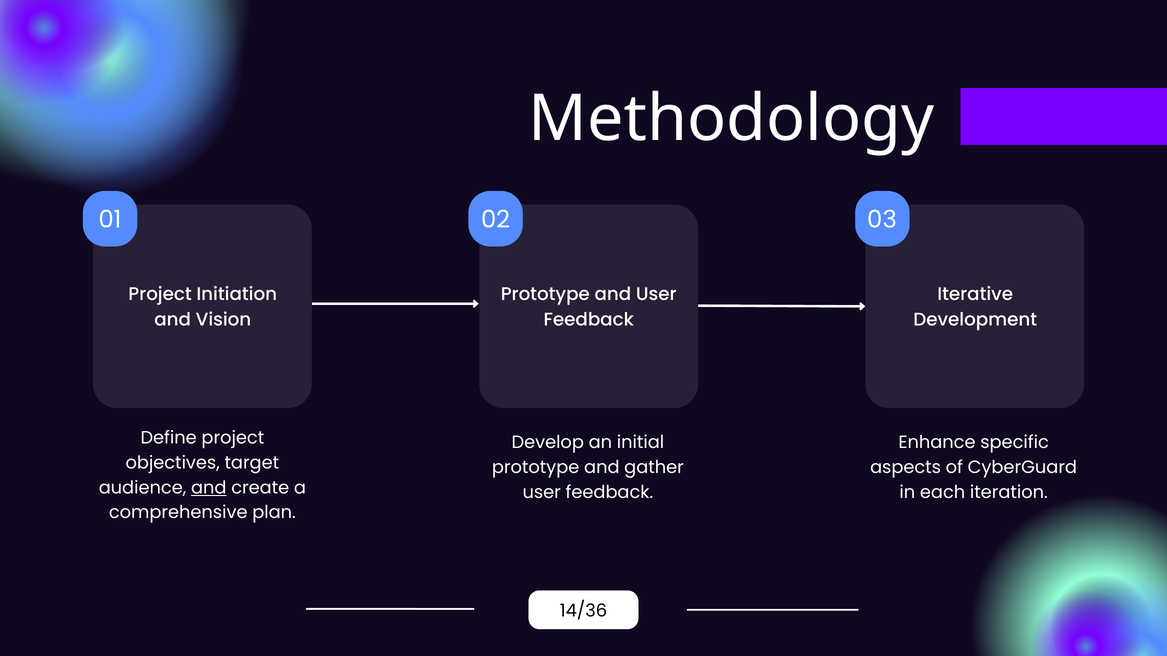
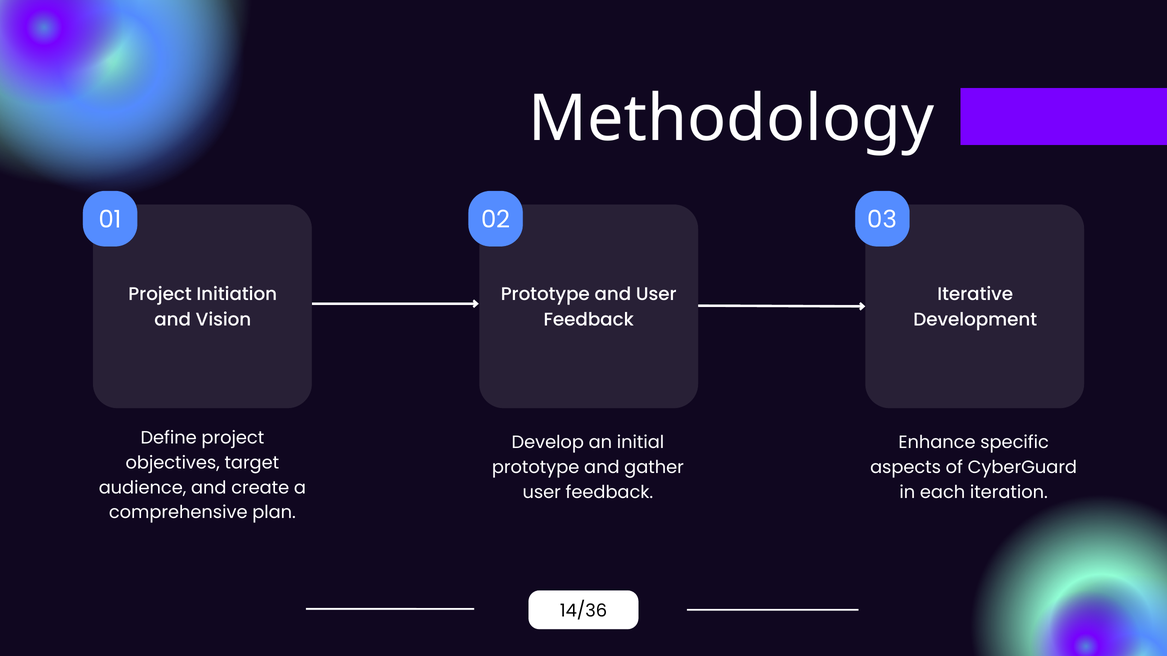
and at (209, 488) underline: present -> none
